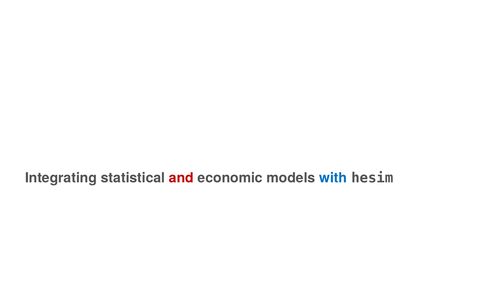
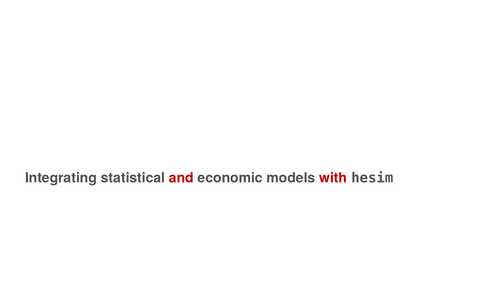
with colour: blue -> red
